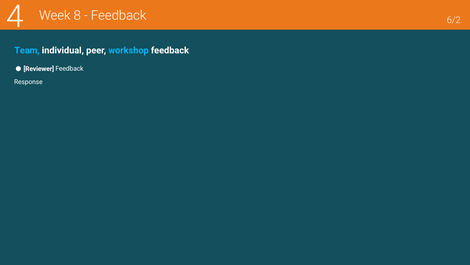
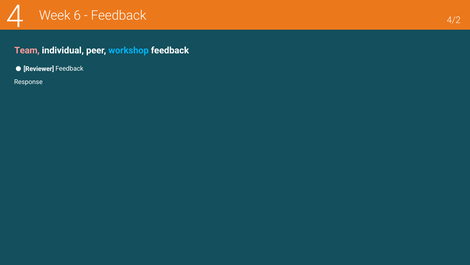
8: 8 -> 6
6/2: 6/2 -> 4/2
Team colour: light blue -> pink
